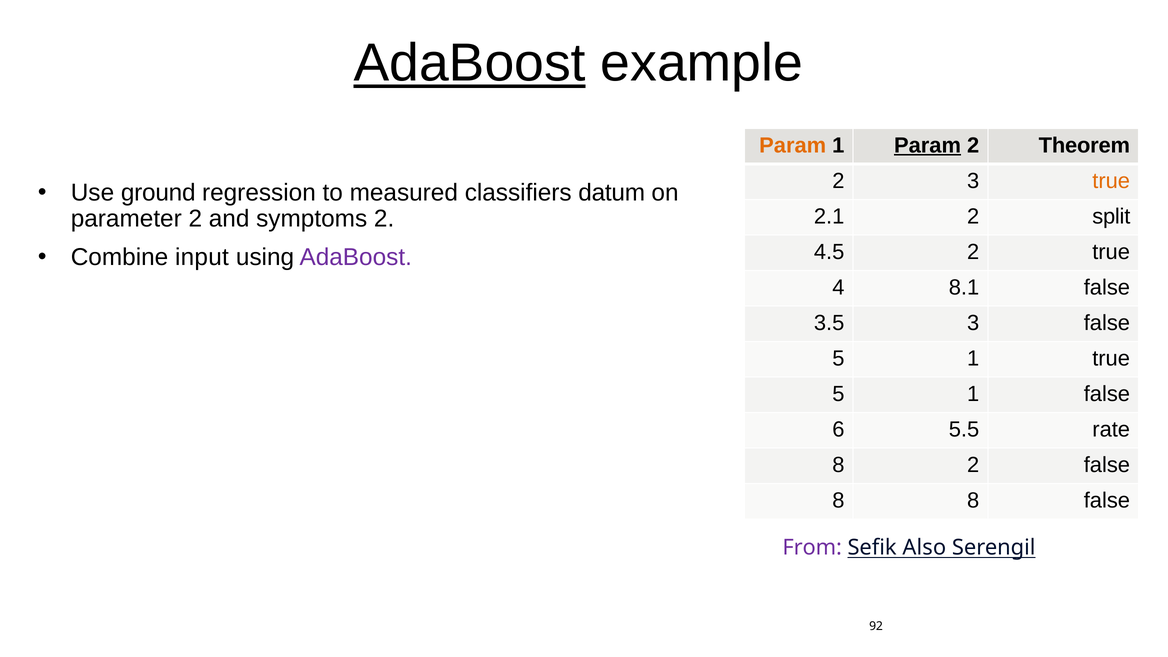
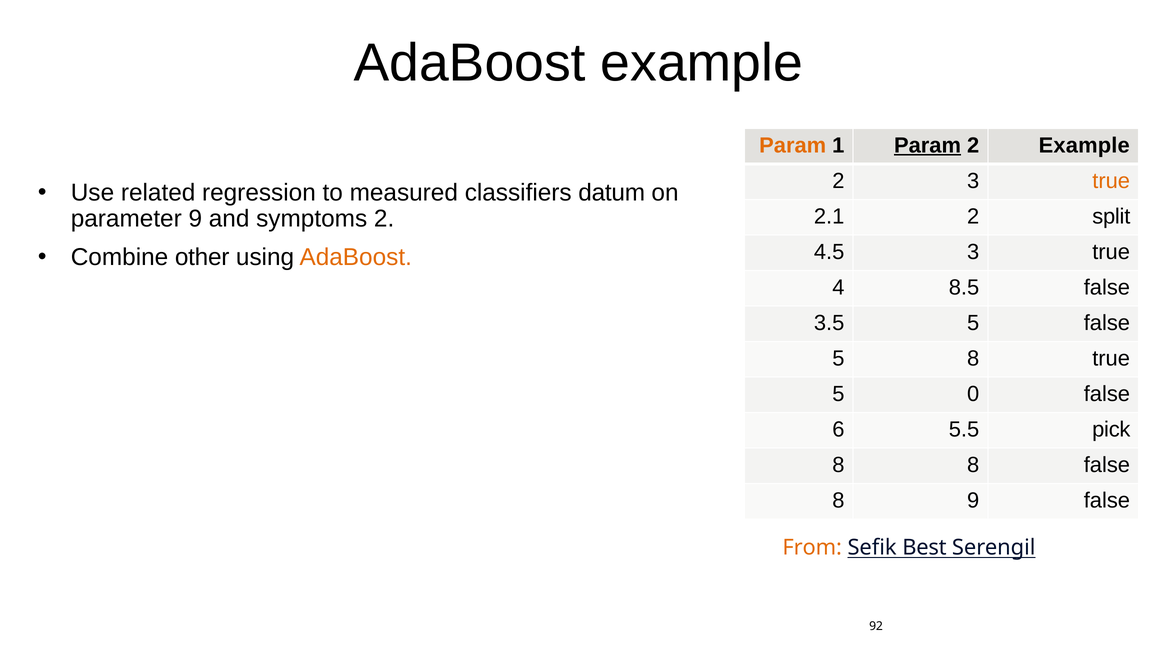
AdaBoost at (470, 63) underline: present -> none
2 Theorem: Theorem -> Example
ground: ground -> related
parameter 2: 2 -> 9
4.5 2: 2 -> 3
input: input -> other
AdaBoost at (356, 257) colour: purple -> orange
8.1: 8.1 -> 8.5
3.5 3: 3 -> 5
1 at (973, 359): 1 -> 8
1 at (973, 394): 1 -> 0
rate: rate -> pick
8 2: 2 -> 8
8 8: 8 -> 9
From colour: purple -> orange
Also: Also -> Best
